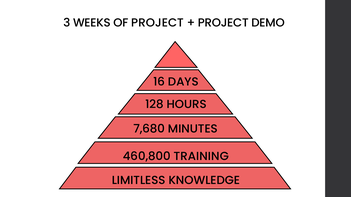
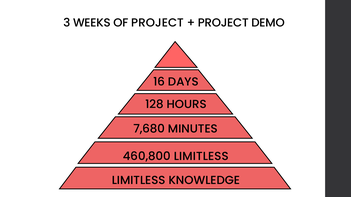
460,800 TRAINING: TRAINING -> LIMITLESS
